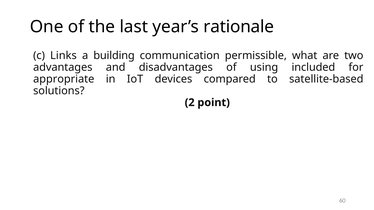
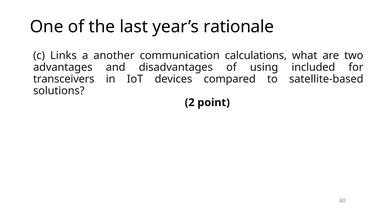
building: building -> another
permissible: permissible -> calculations
appropriate: appropriate -> transceivers
